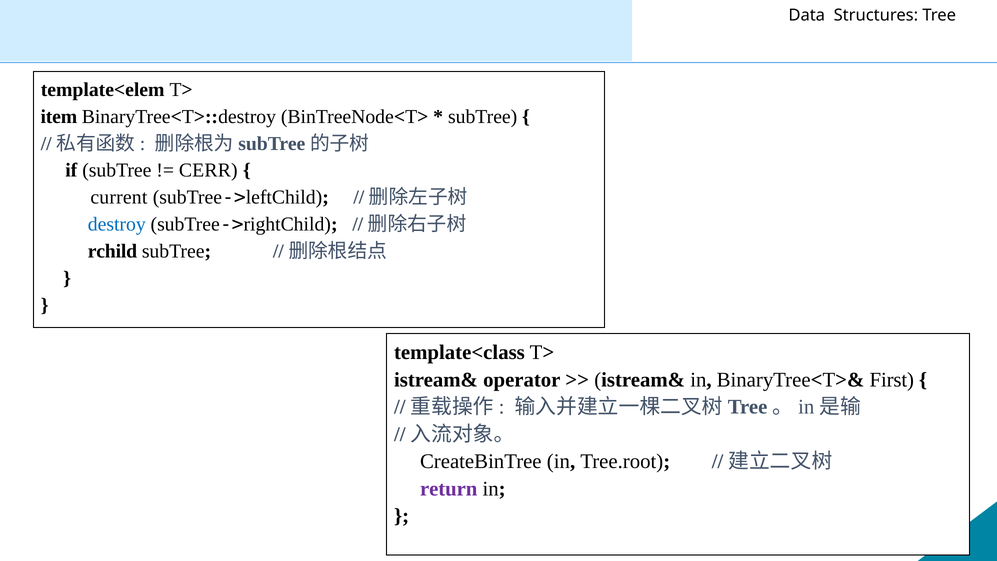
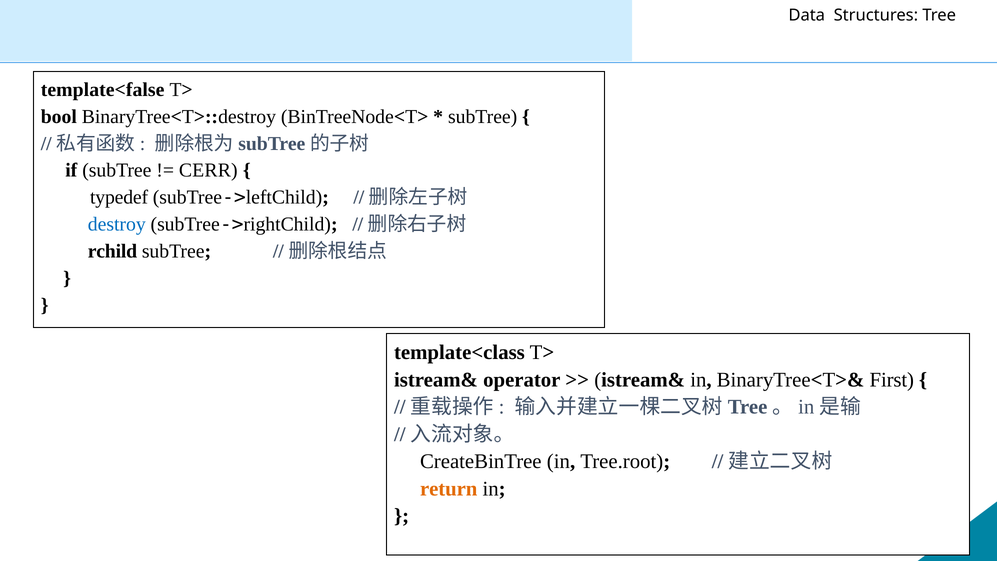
template<elem: template<elem -> template<false
item: item -> bool
current: current -> typedef
return colour: purple -> orange
